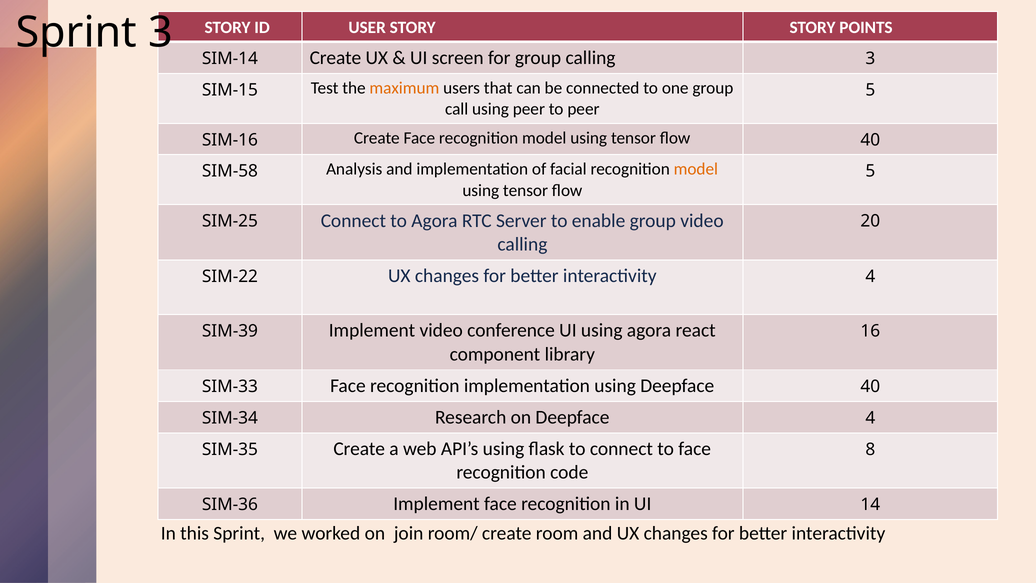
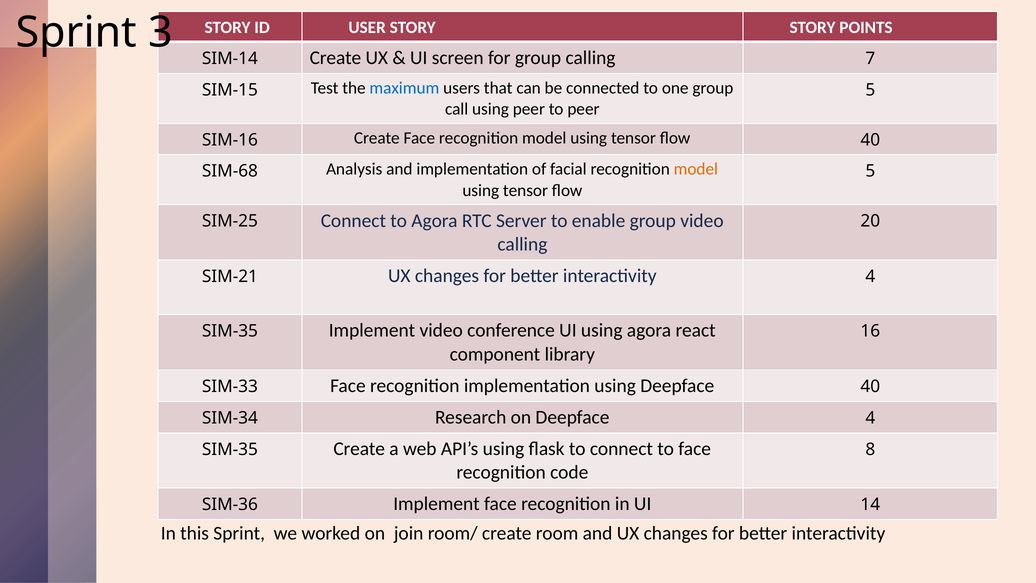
calling 3: 3 -> 7
maximum colour: orange -> blue
SIM-58: SIM-58 -> SIM-68
SIM-22: SIM-22 -> SIM-21
SIM-39 at (230, 331): SIM-39 -> SIM-35
